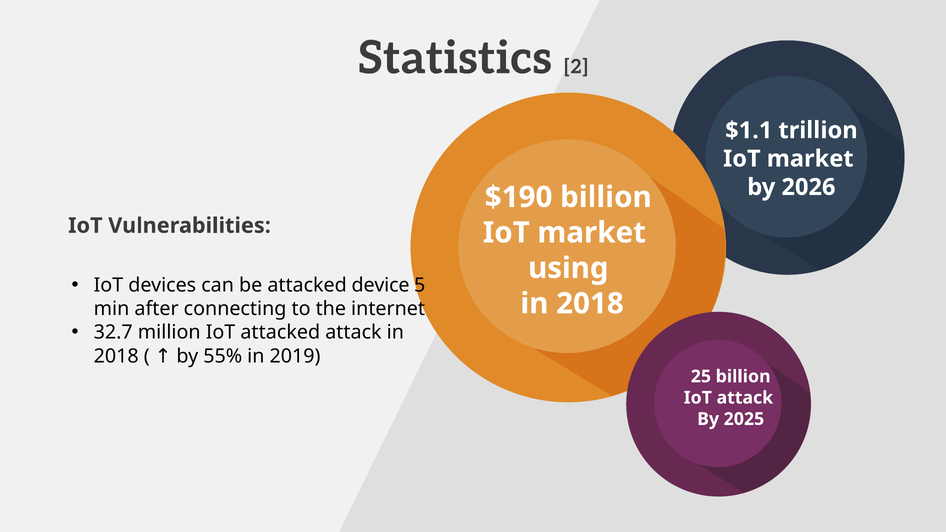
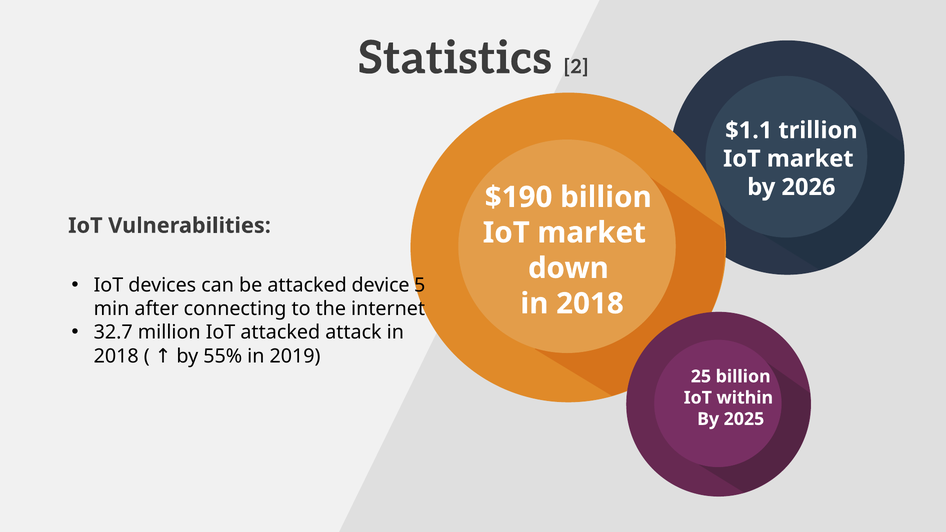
using: using -> down
IoT attack: attack -> within
